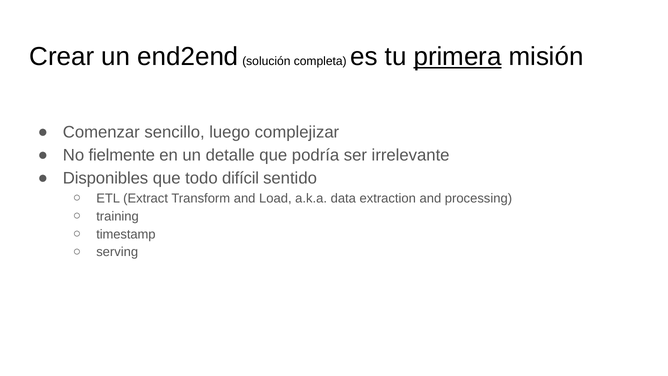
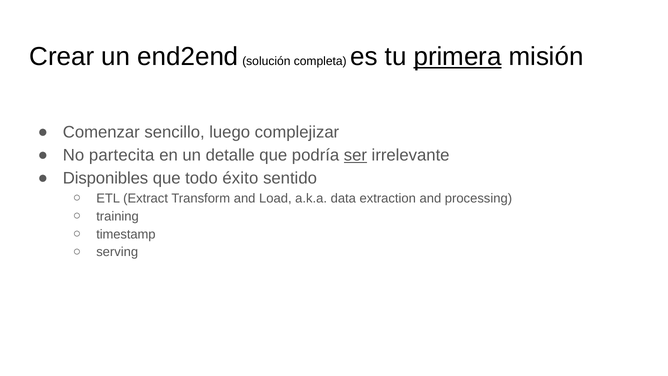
fielmente: fielmente -> partecita
ser underline: none -> present
difícil: difícil -> éxito
